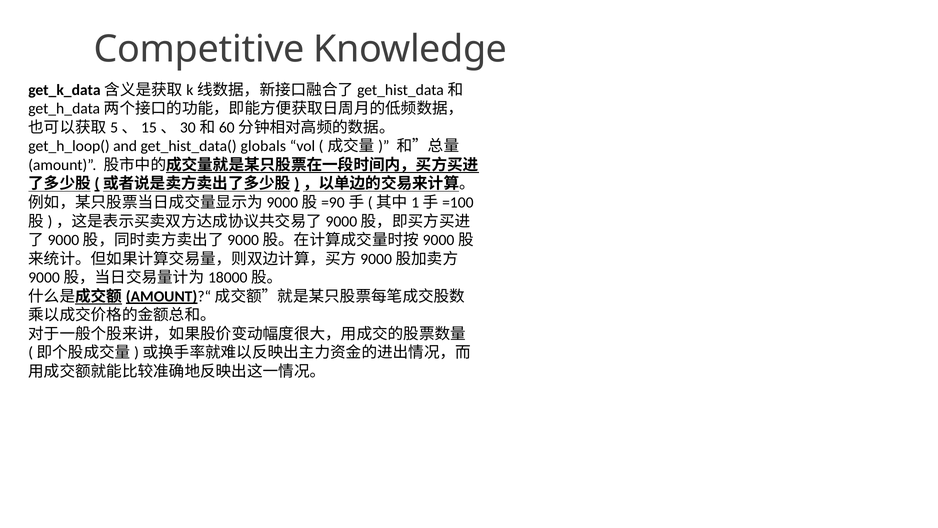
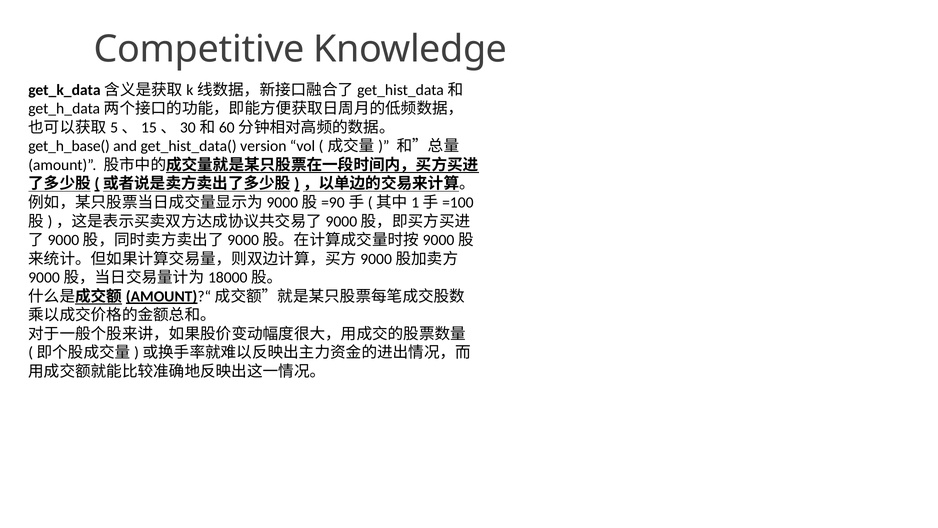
get_h_loop(: get_h_loop( -> get_h_base(
globals: globals -> version
